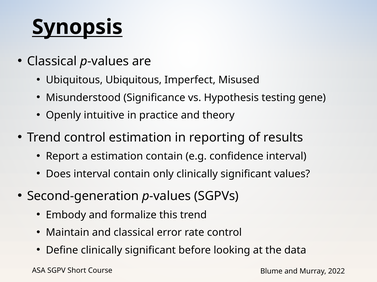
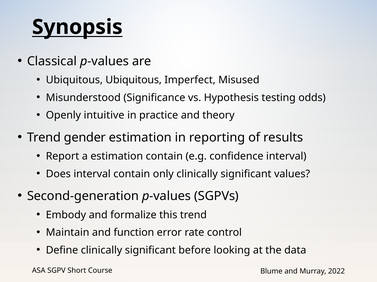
gene: gene -> odds
Trend control: control -> gender
and classical: classical -> function
